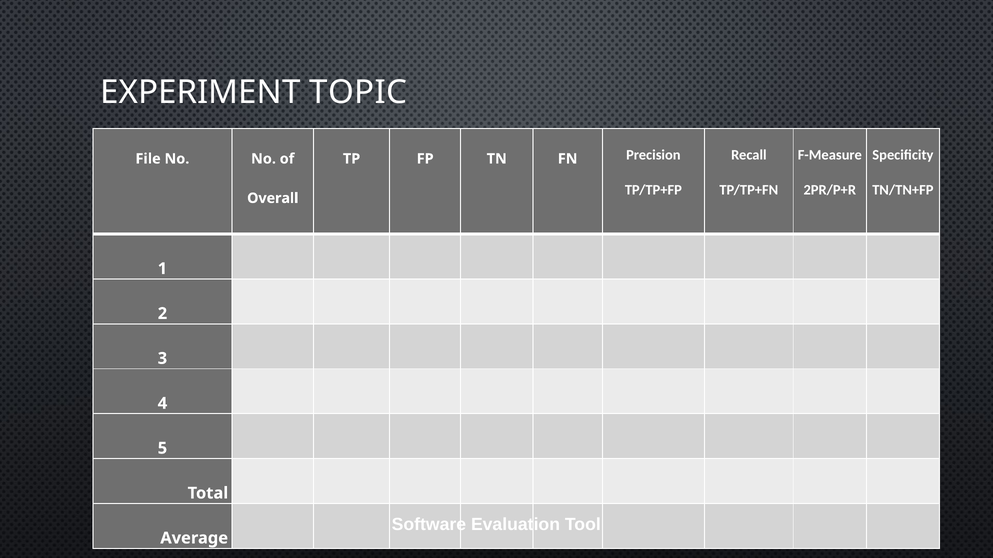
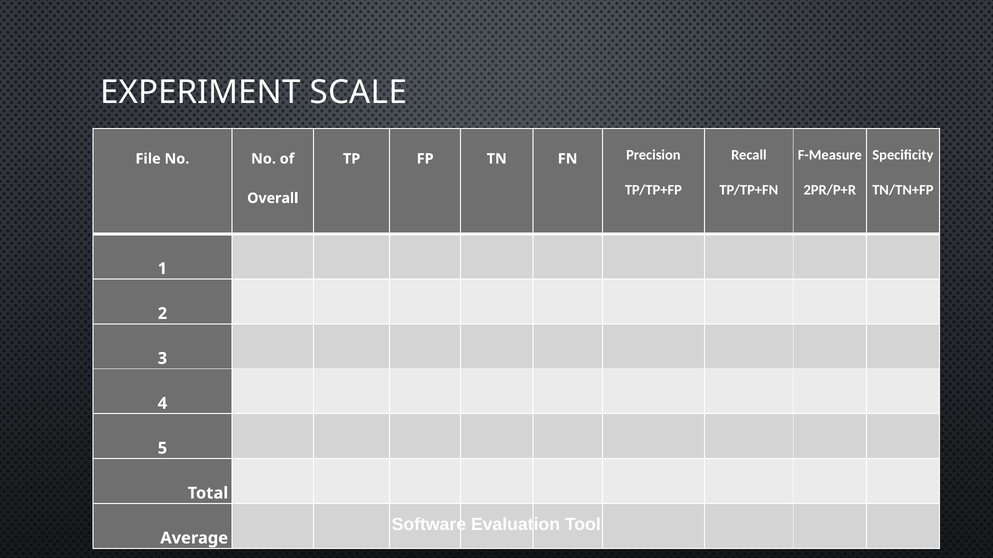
TOPIC: TOPIC -> SCALE
